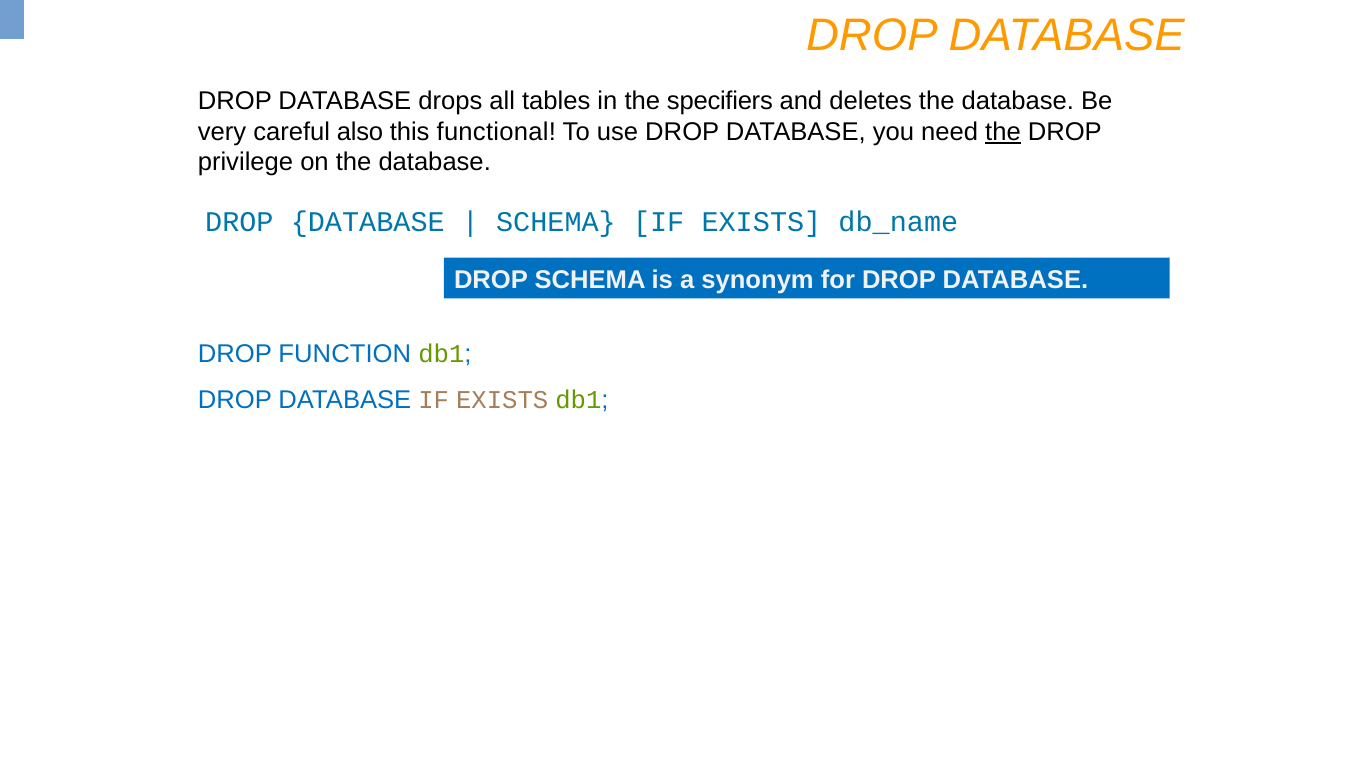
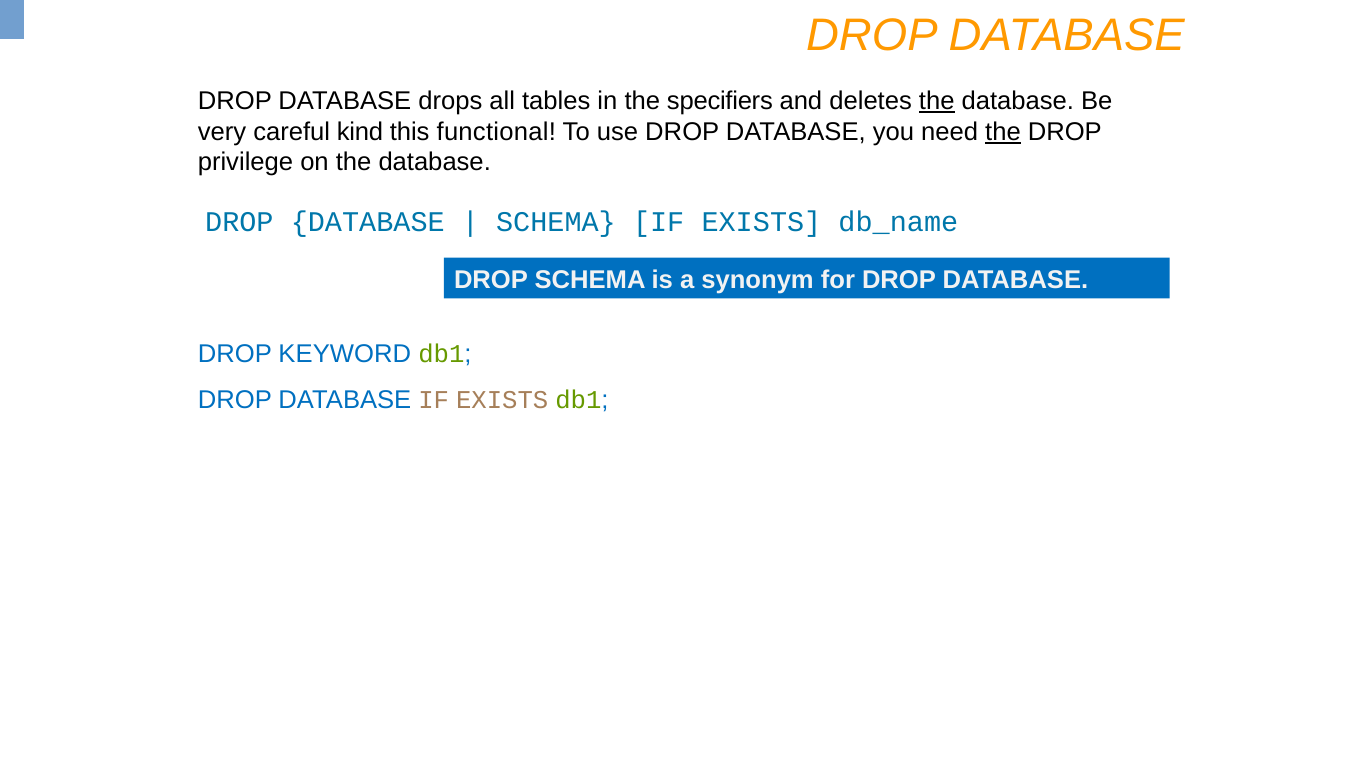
the at (937, 101) underline: none -> present
also: also -> kind
FUNCTION: FUNCTION -> KEYWORD
